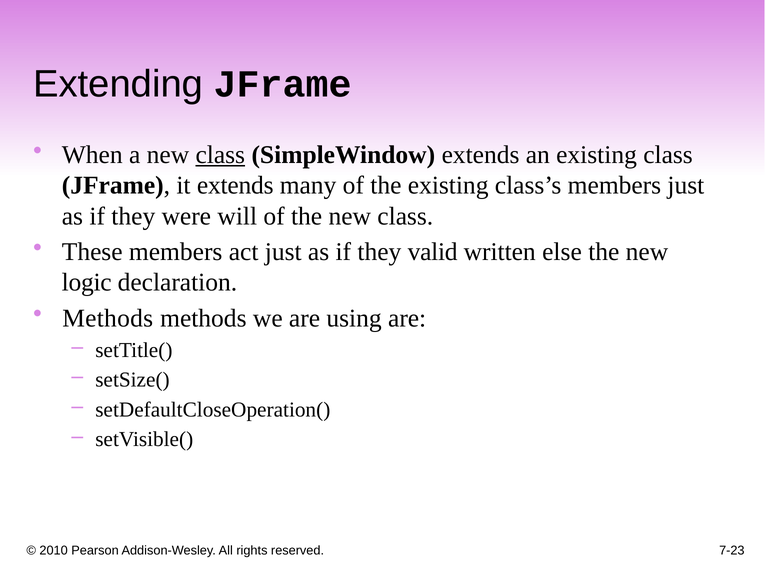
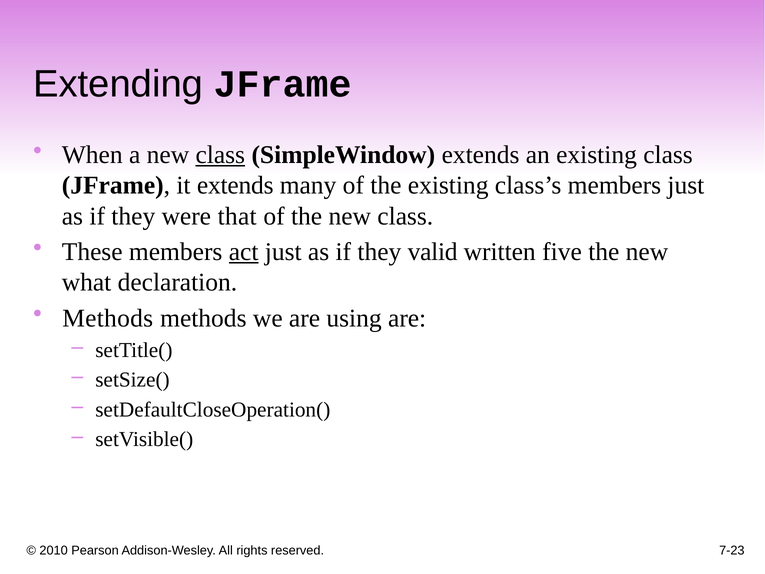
will: will -> that
act underline: none -> present
else: else -> five
logic: logic -> what
